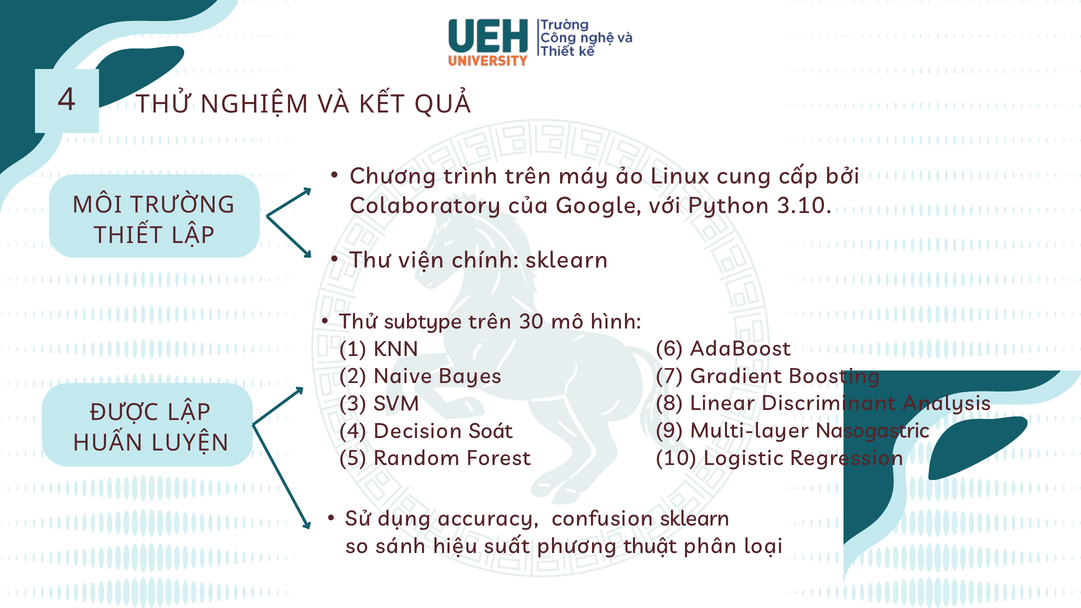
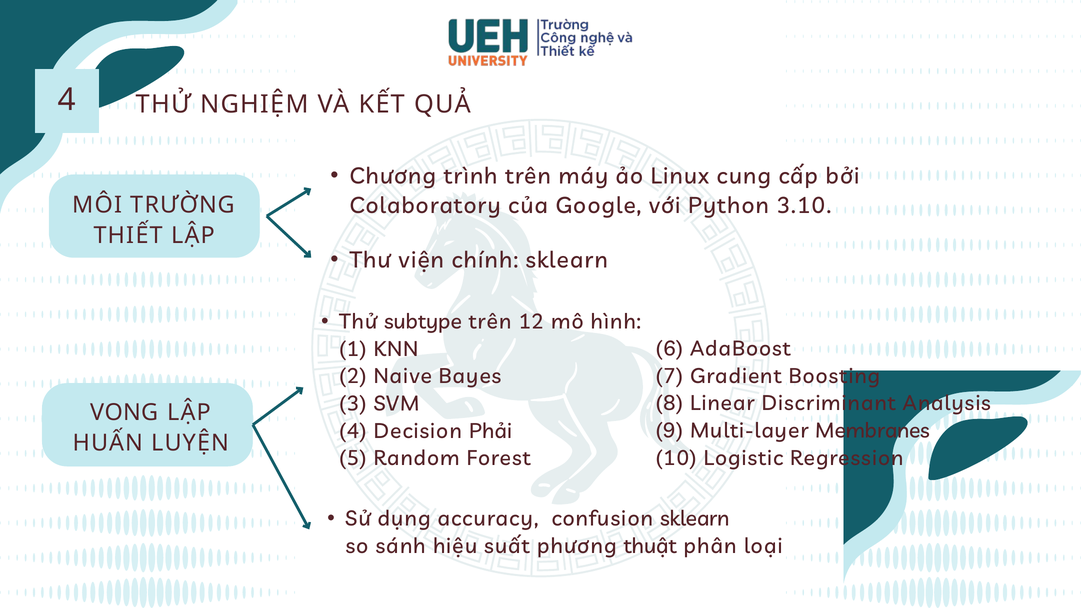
30: 30 -> 12
ĐƯỢC: ĐƯỢC -> VONG
Nasogastric: Nasogastric -> Membranes
Soát: Soát -> Phải
